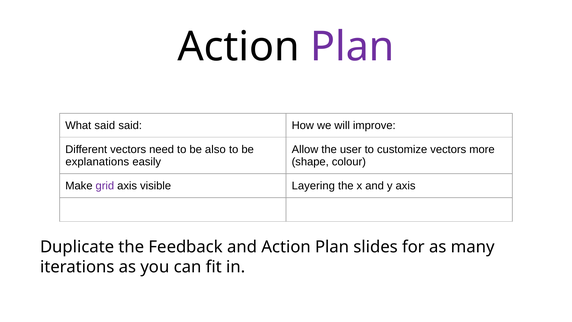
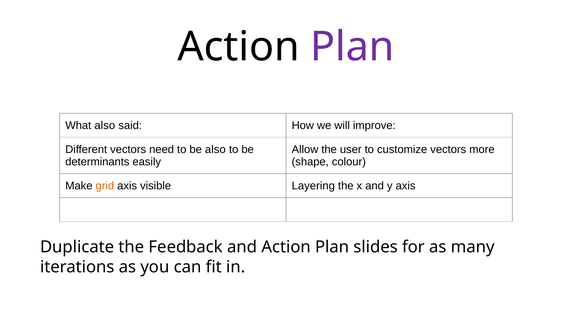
What said: said -> also
explanations: explanations -> determinants
grid colour: purple -> orange
